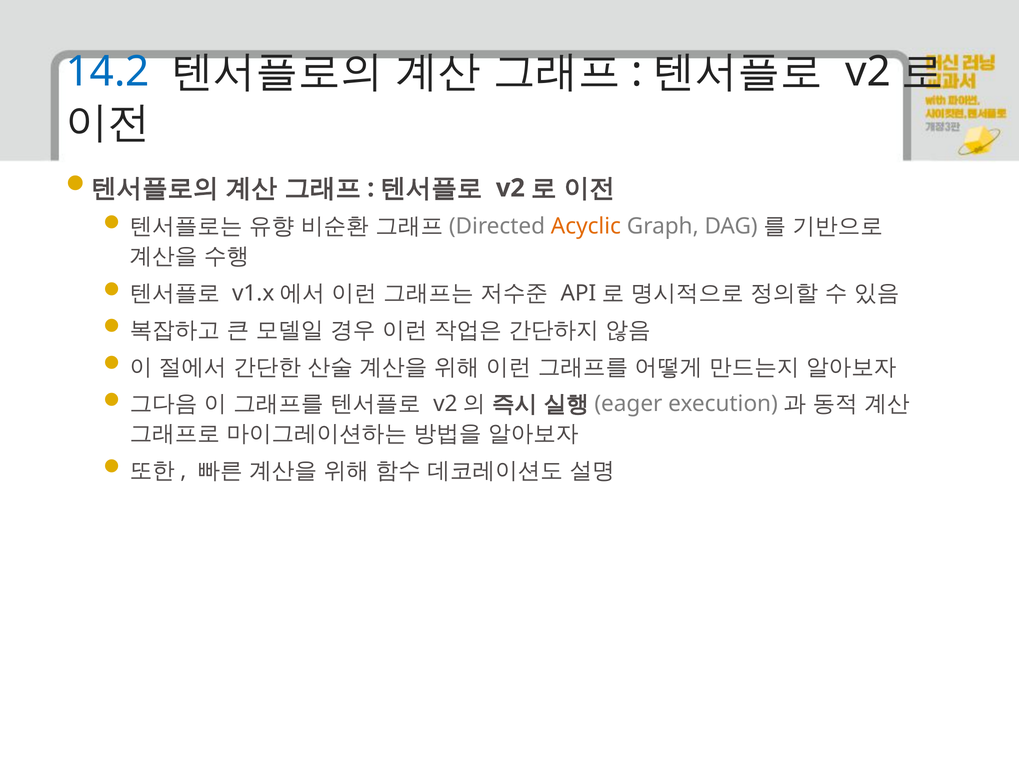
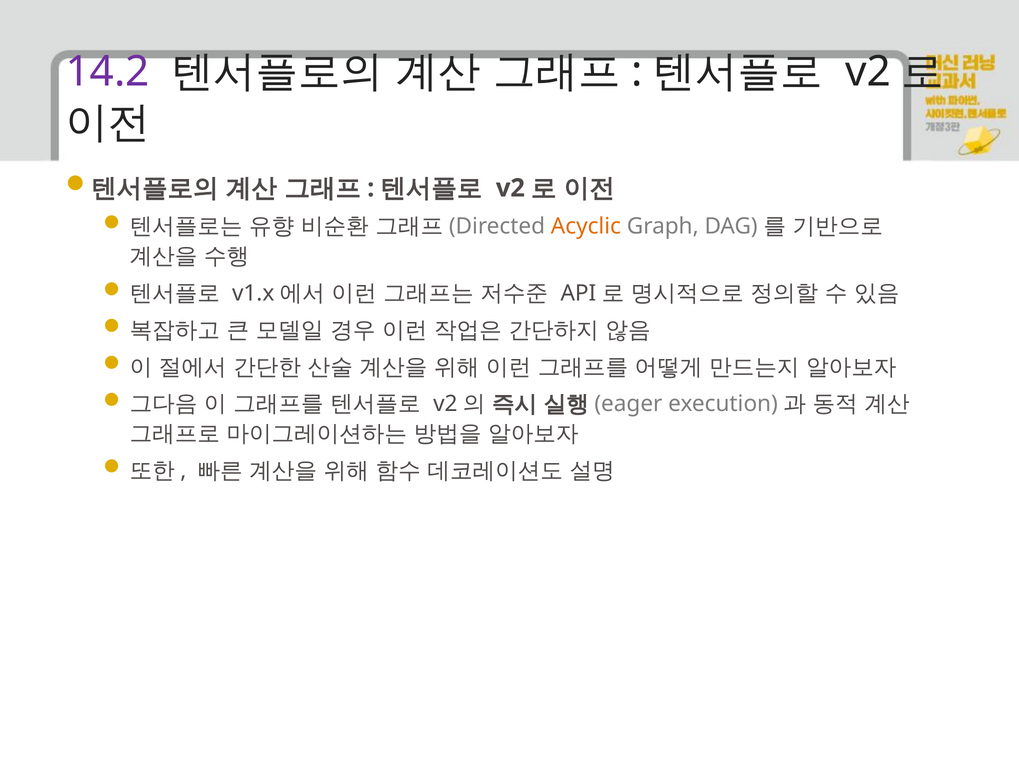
14.2 colour: blue -> purple
